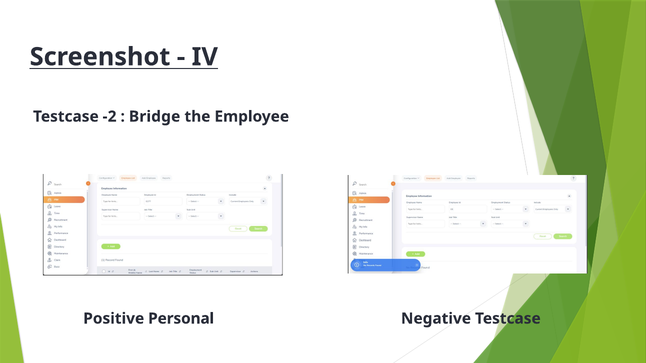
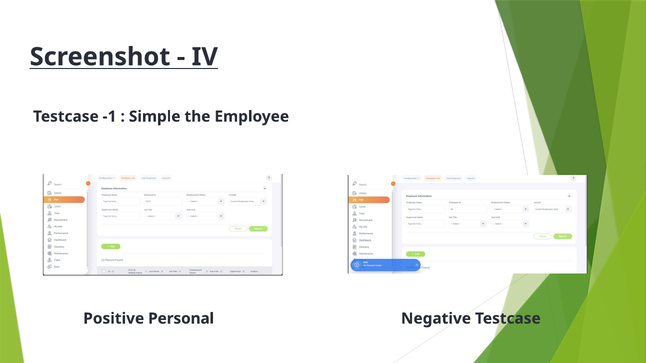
-2: -2 -> -1
Bridge: Bridge -> Simple
